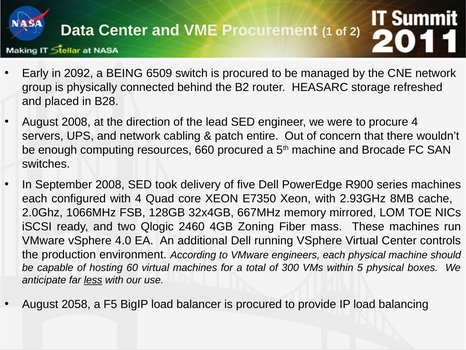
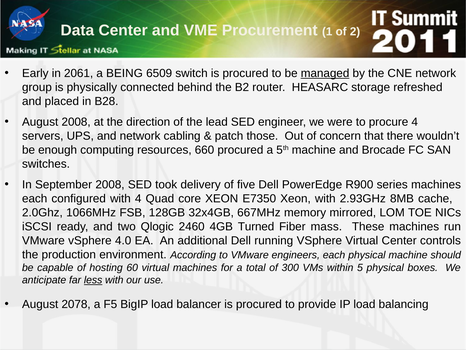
2092: 2092 -> 2061
managed underline: none -> present
entire: entire -> those
Zoning: Zoning -> Turned
2058: 2058 -> 2078
